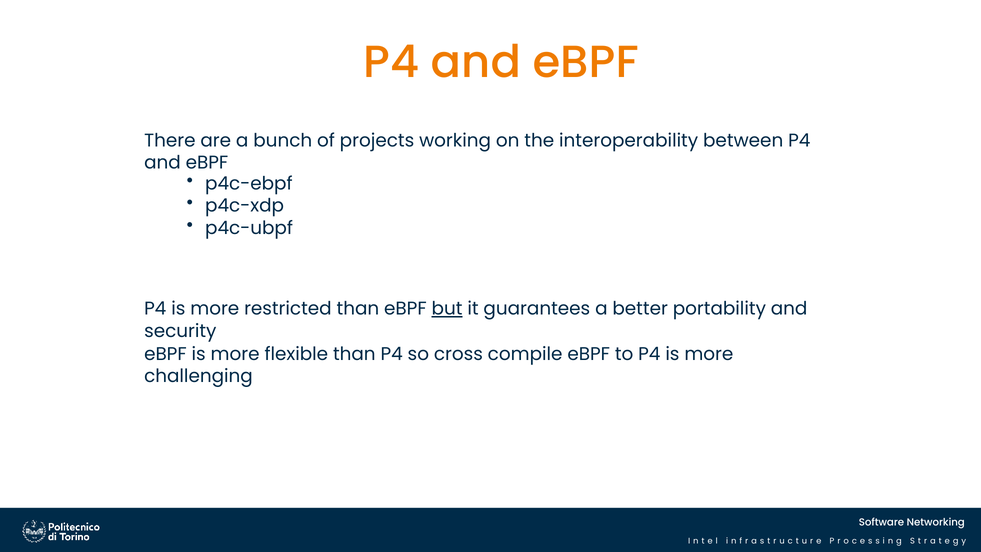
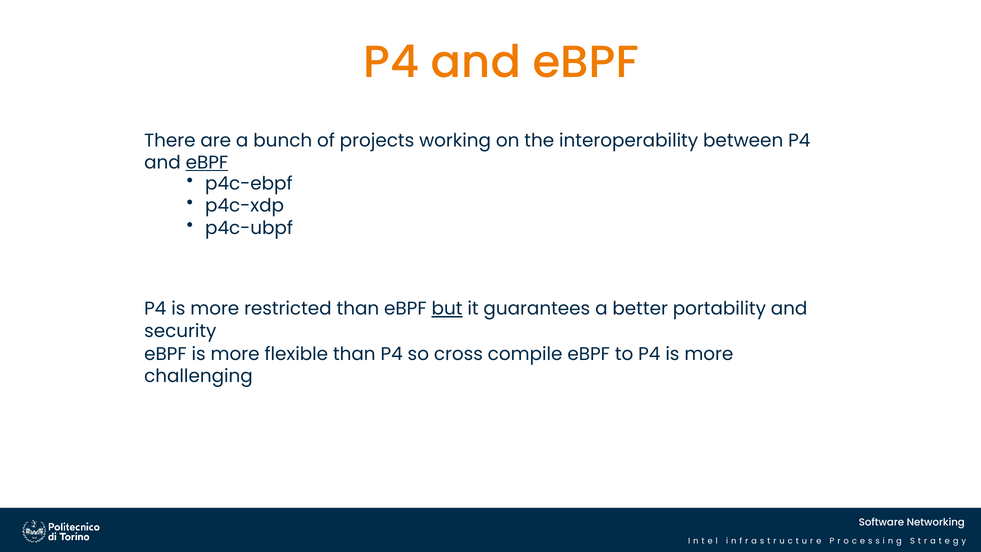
eBPF at (207, 163) underline: none -> present
